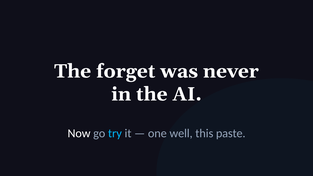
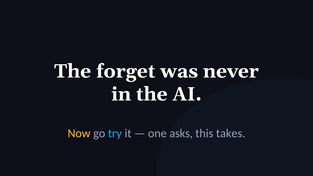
Now colour: white -> yellow
well: well -> asks
paste: paste -> takes
